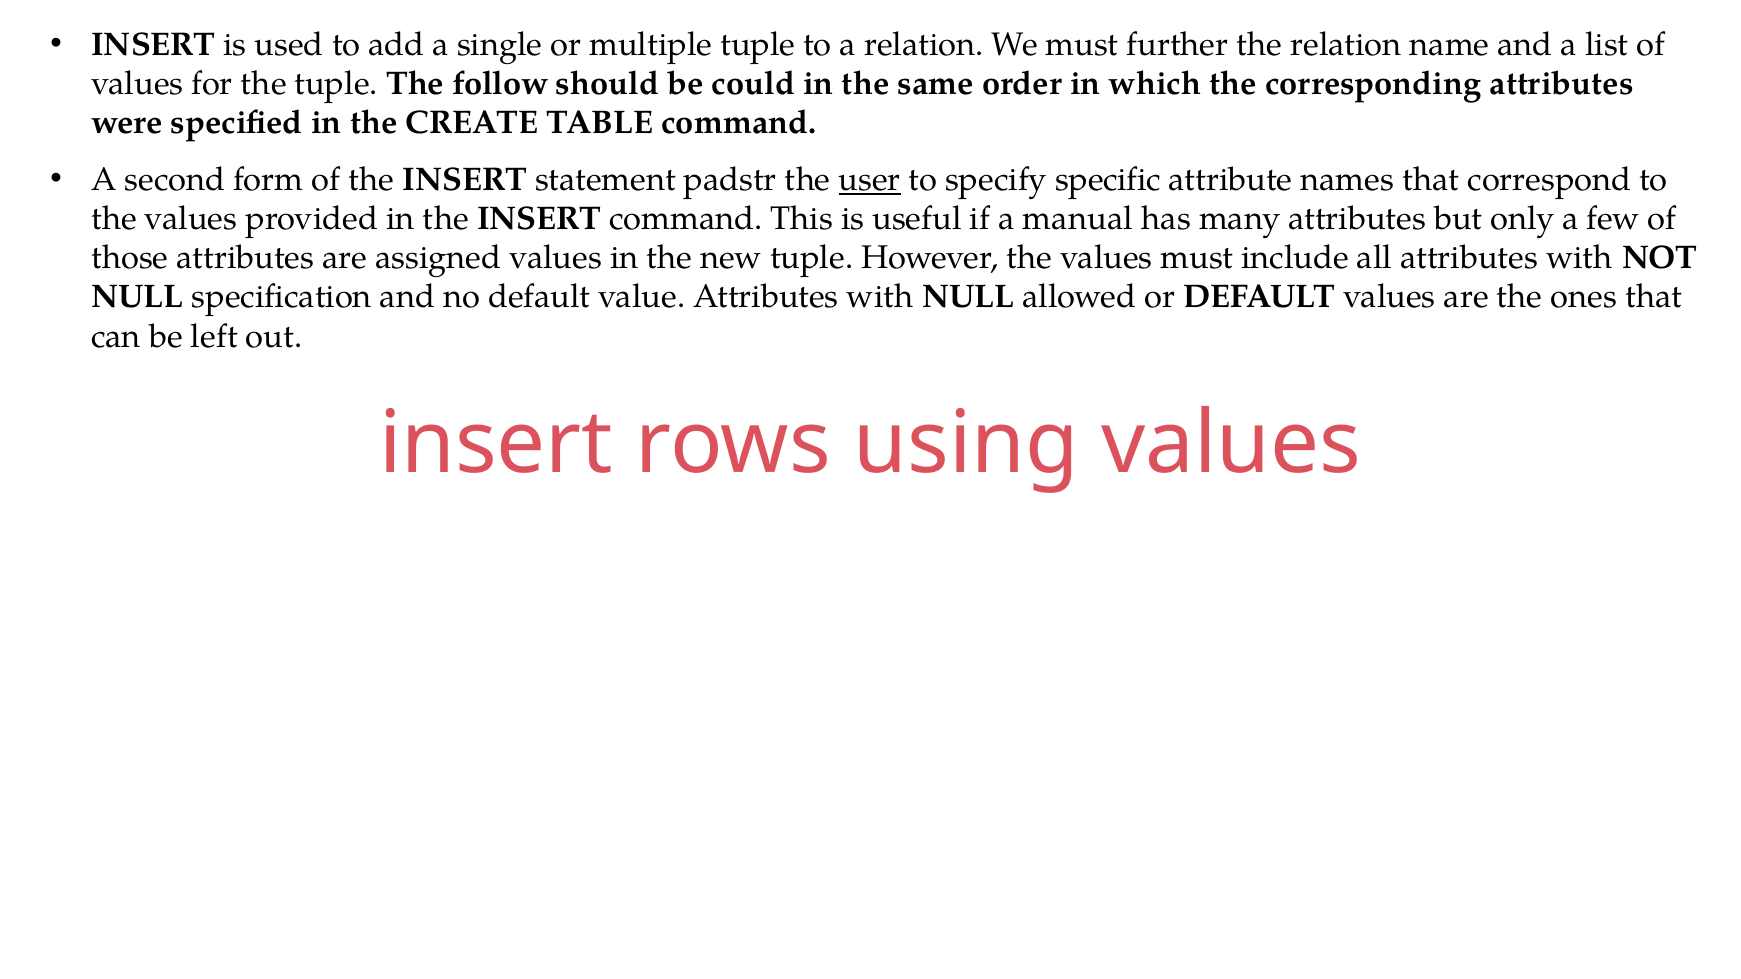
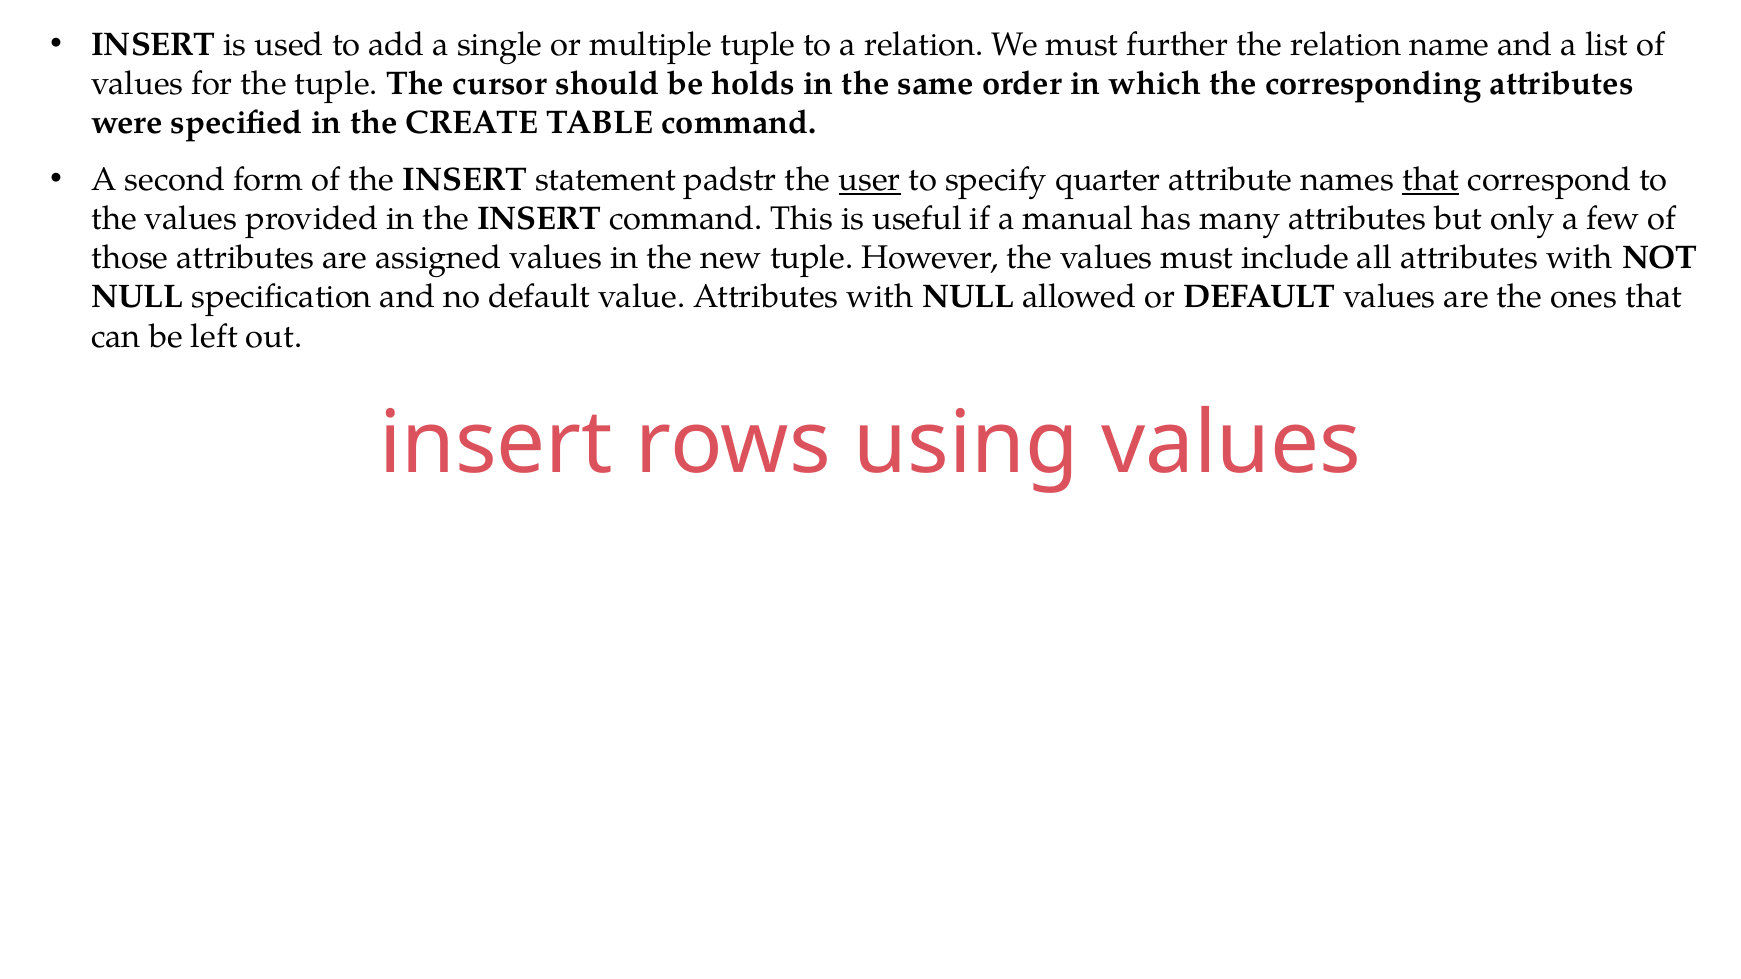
follow: follow -> cursor
could: could -> holds
specific: specific -> quarter
that at (1431, 180) underline: none -> present
